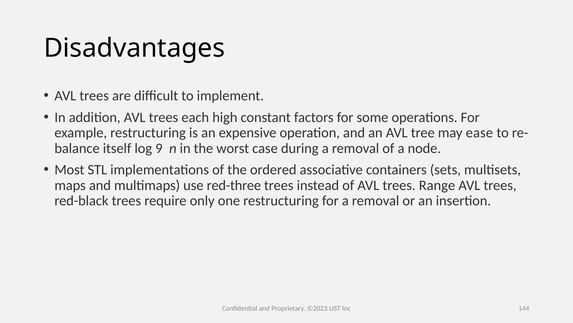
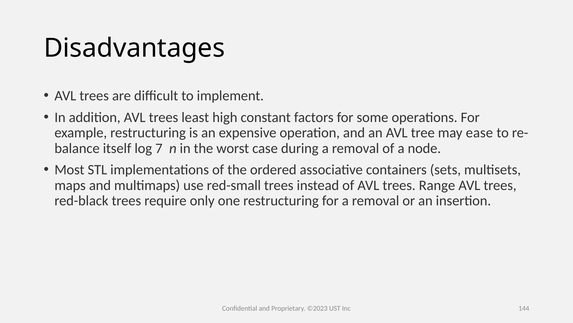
each: each -> least
9: 9 -> 7
red-three: red-three -> red-small
